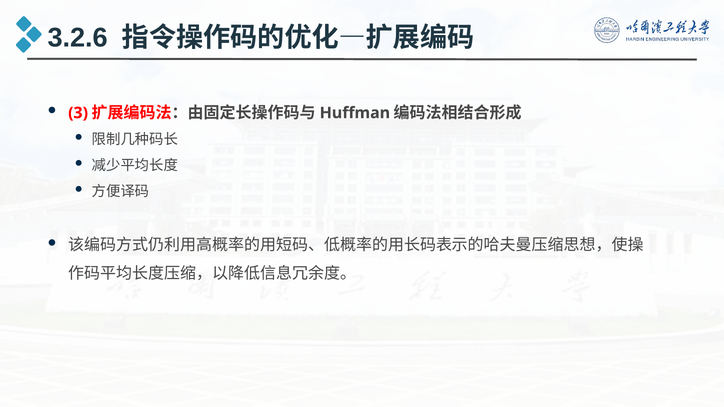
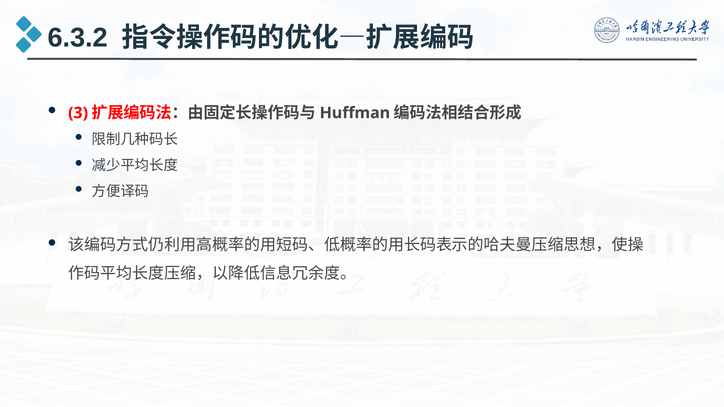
3.2.6: 3.2.6 -> 6.3.2
